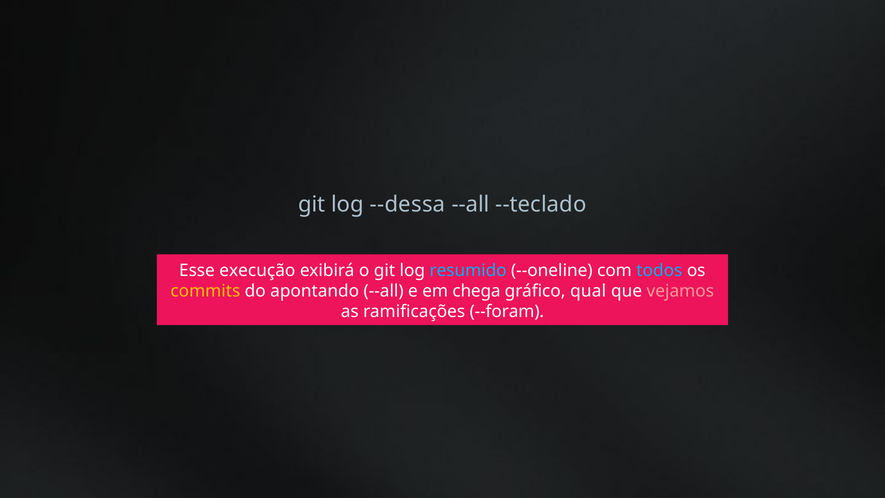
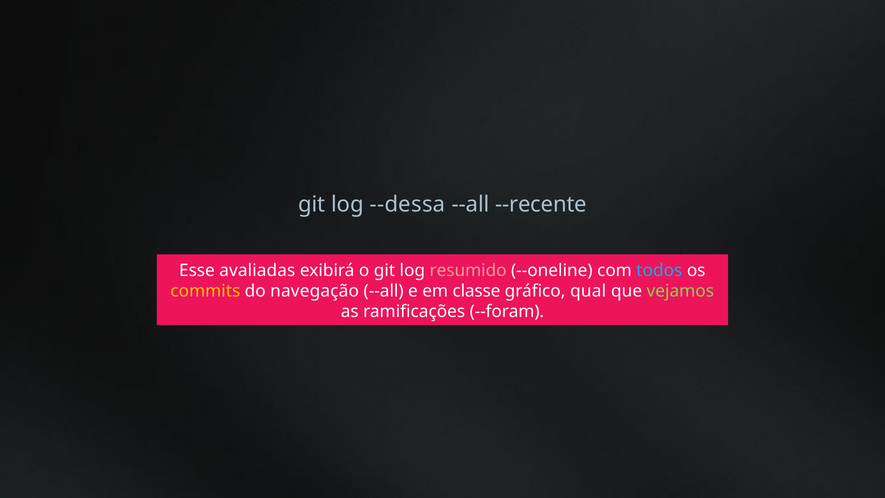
--teclado: --teclado -> --recente
execução: execução -> avaliadas
resumido colour: light blue -> pink
apontando: apontando -> navegação
chega: chega -> classe
vejamos colour: pink -> light green
